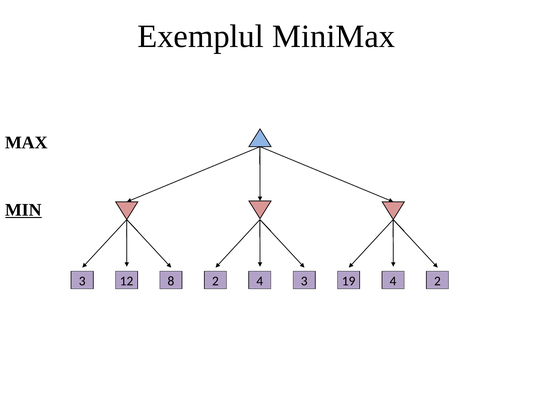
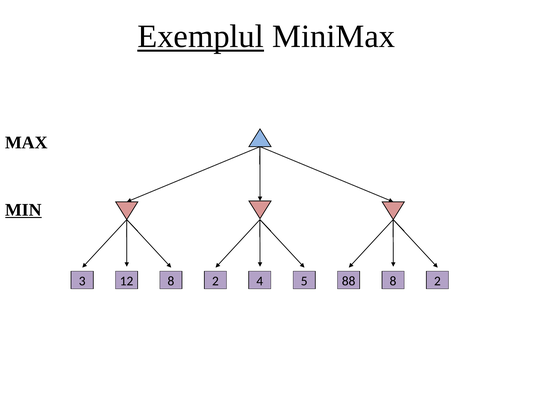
Exemplul underline: none -> present
4 3: 3 -> 5
19: 19 -> 88
8 4: 4 -> 8
